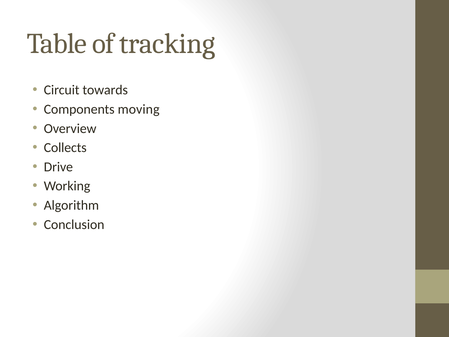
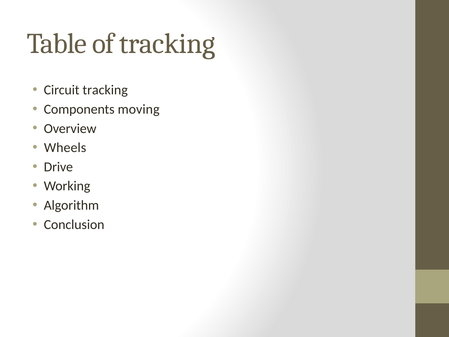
Circuit towards: towards -> tracking
Collects: Collects -> Wheels
